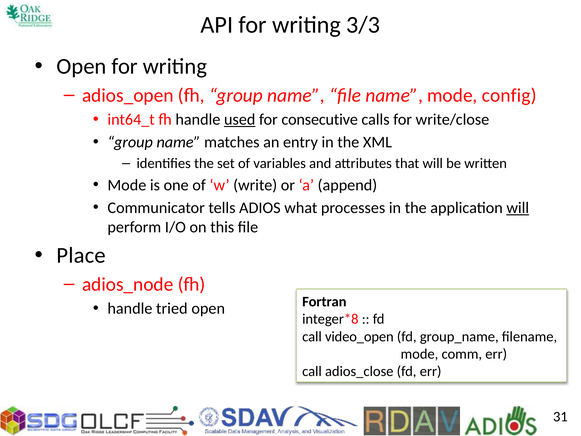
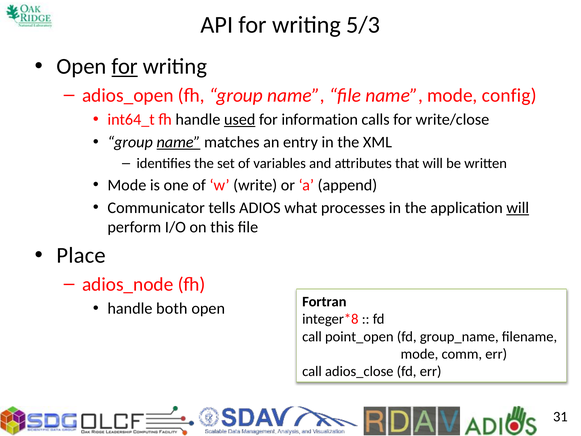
3/3: 3/3 -> 5/3
for at (125, 66) underline: none -> present
consecutive: consecutive -> information
name at (178, 142) underline: none -> present
tried: tried -> both
video_open: video_open -> point_open
